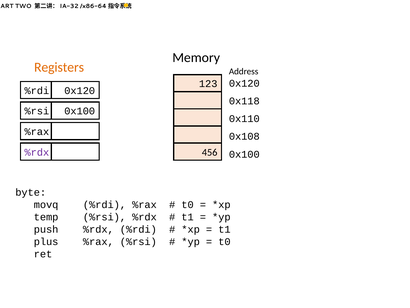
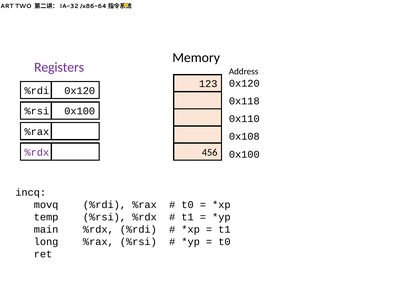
Registers colour: orange -> purple
byte: byte -> incq
push: push -> main
plus: plus -> long
